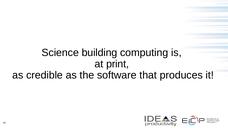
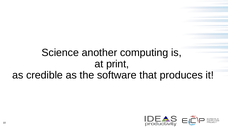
building: building -> another
